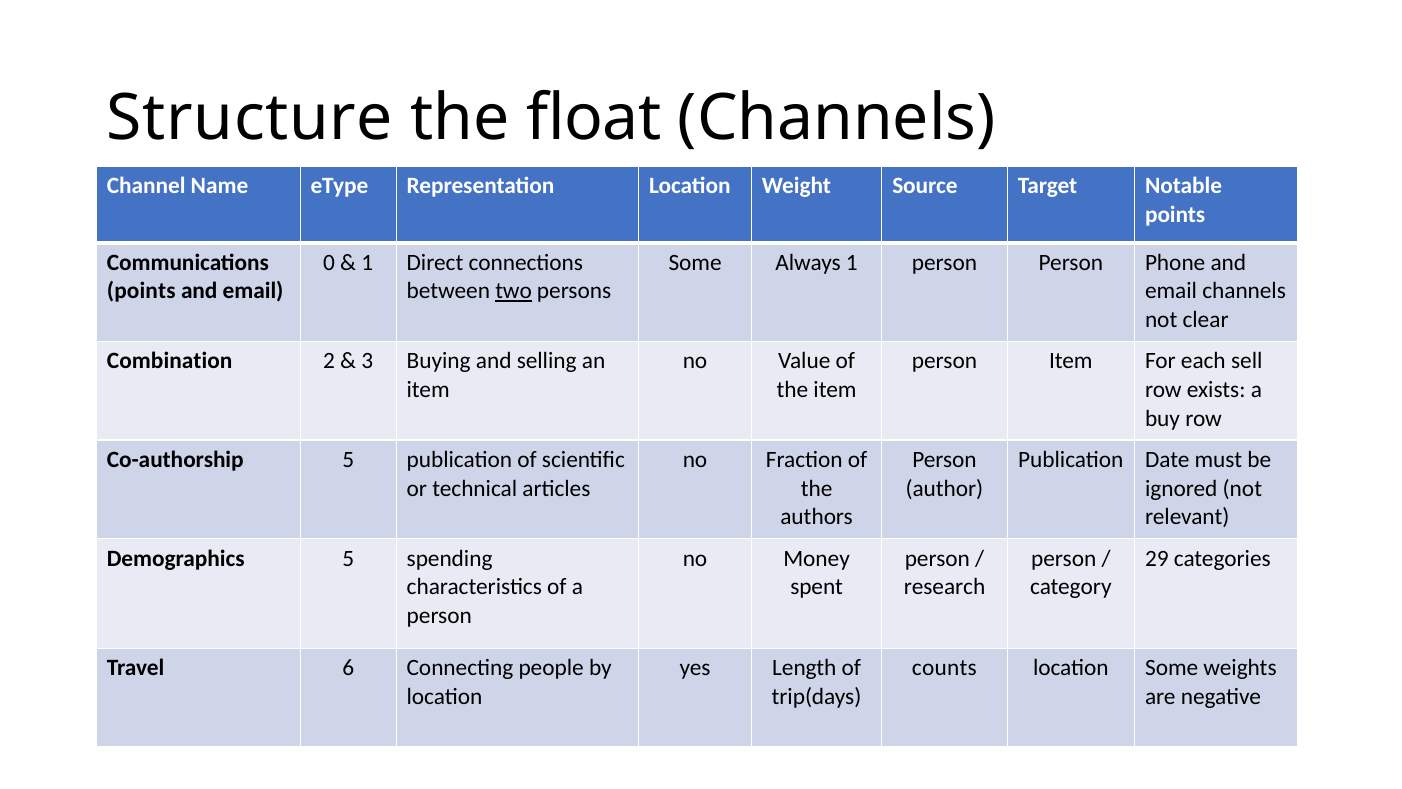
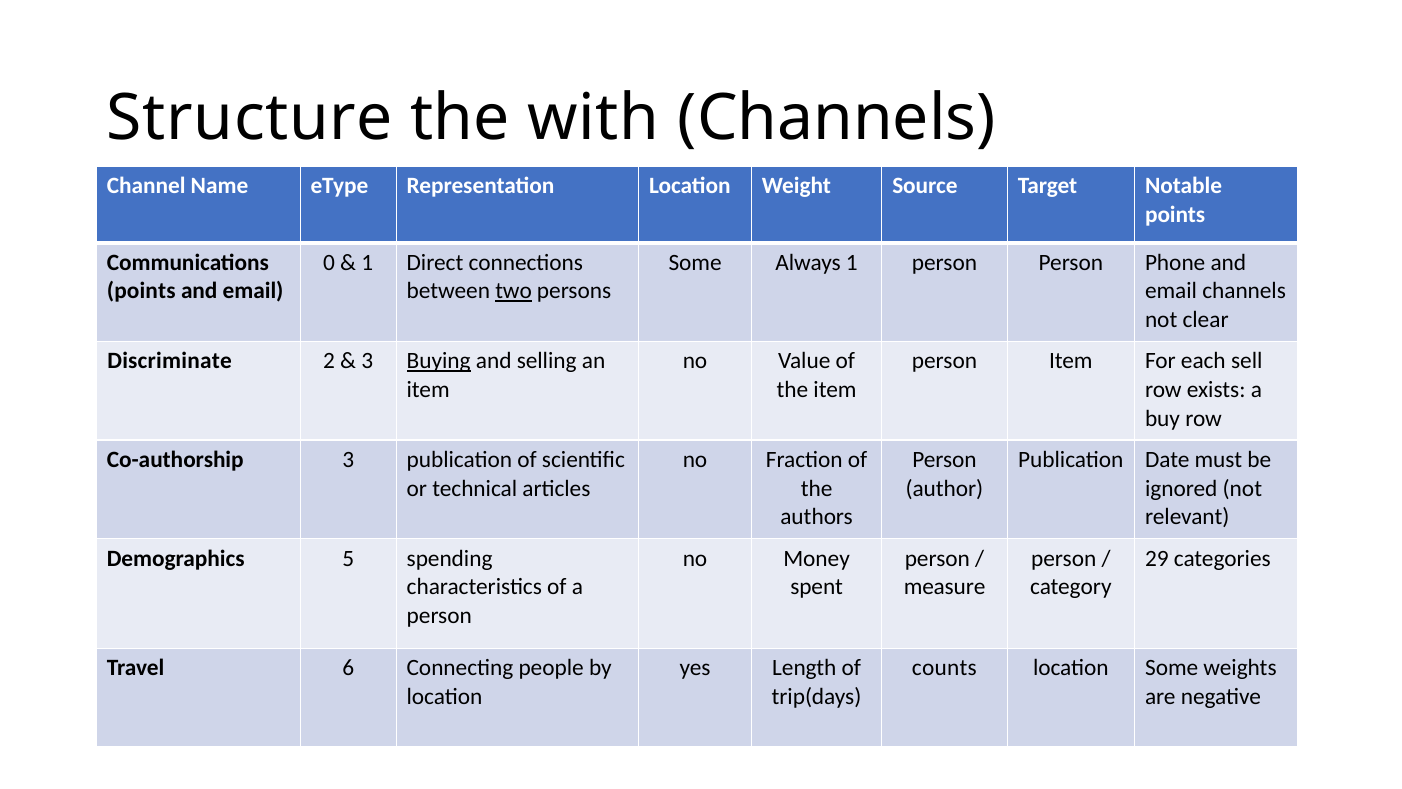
float: float -> with
Combination: Combination -> Discriminate
Buying underline: none -> present
Co-authorship 5: 5 -> 3
research: research -> measure
